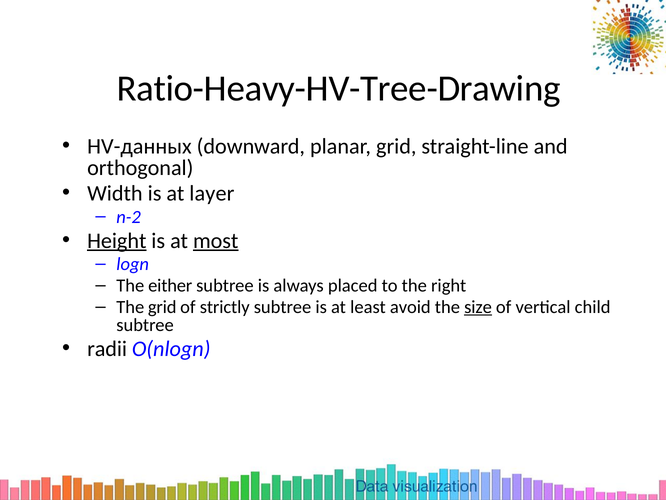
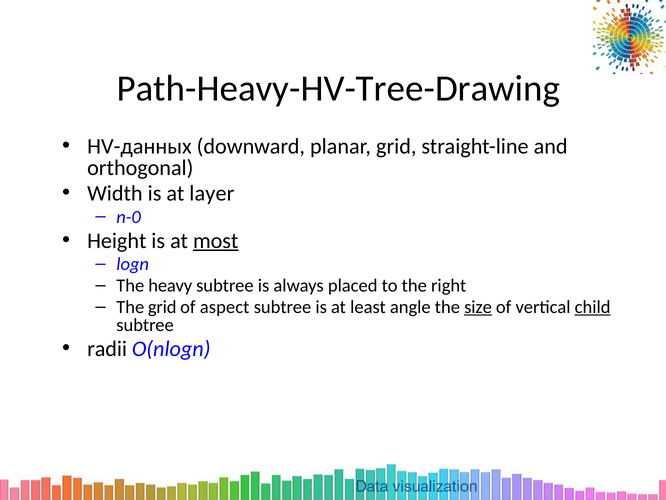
Ratio-Heavy-HV-Tree-Drawing: Ratio-Heavy-HV-Tree-Drawing -> Path-Heavy-HV-Tree-Drawing
n-2: n-2 -> n-0
Height underline: present -> none
either: either -> heavy
strictly: strictly -> aspect
avoid: avoid -> angle
child underline: none -> present
